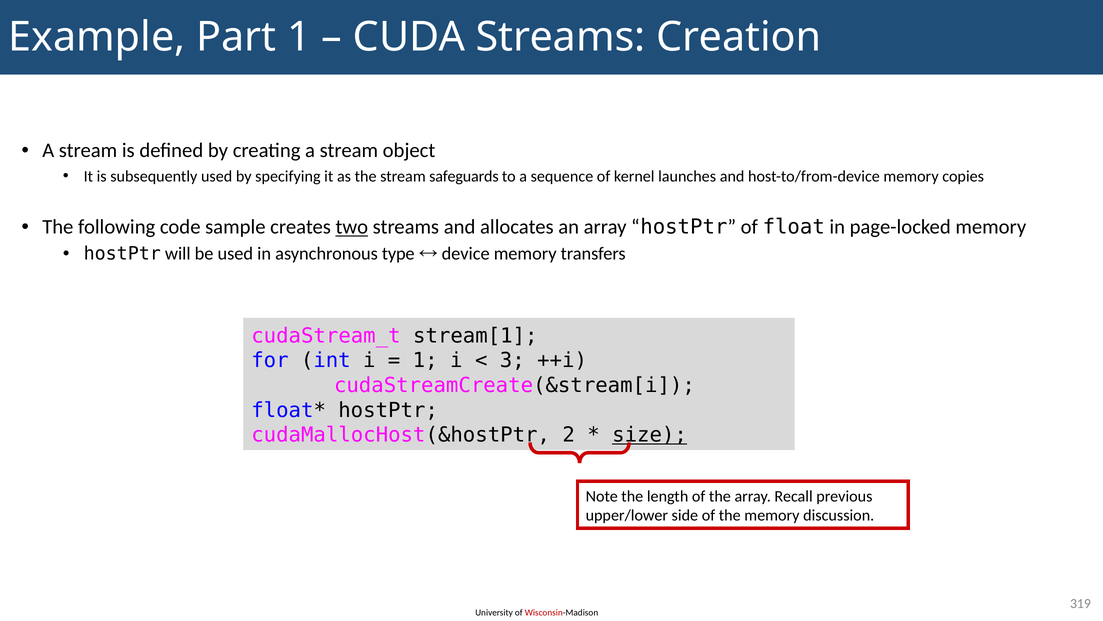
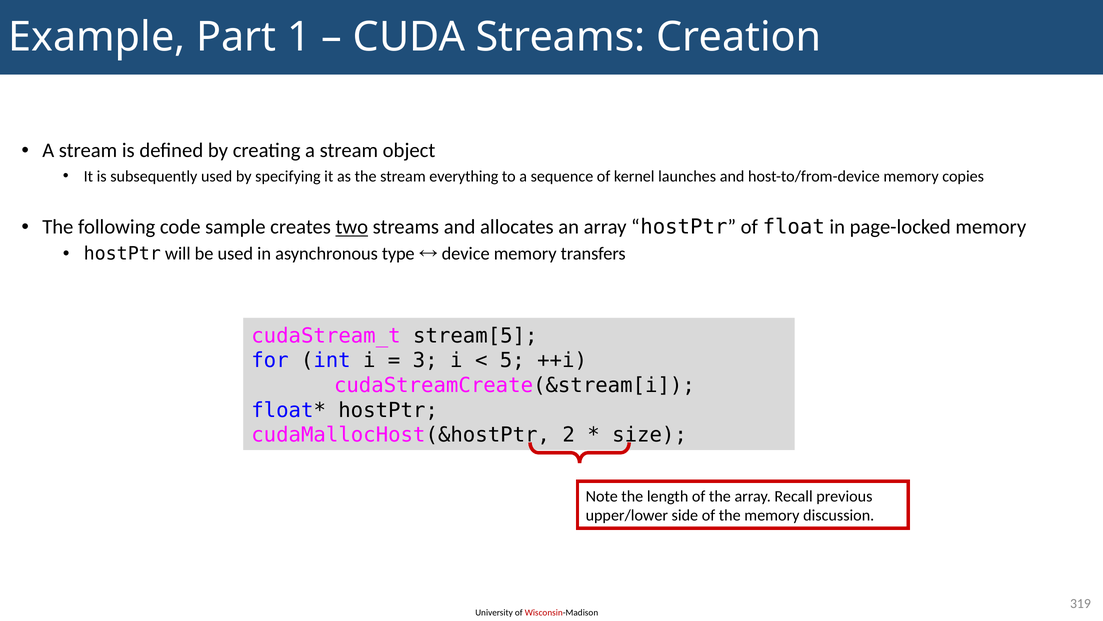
safeguards: safeguards -> everything
stream[1: stream[1 -> stream[5
1 at (425, 360): 1 -> 3
3: 3 -> 5
size underline: present -> none
